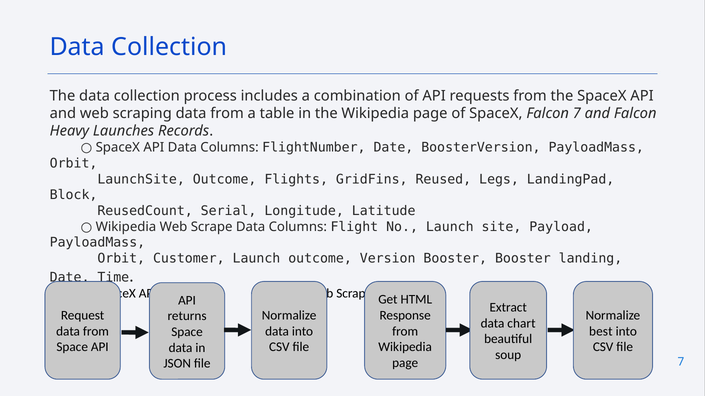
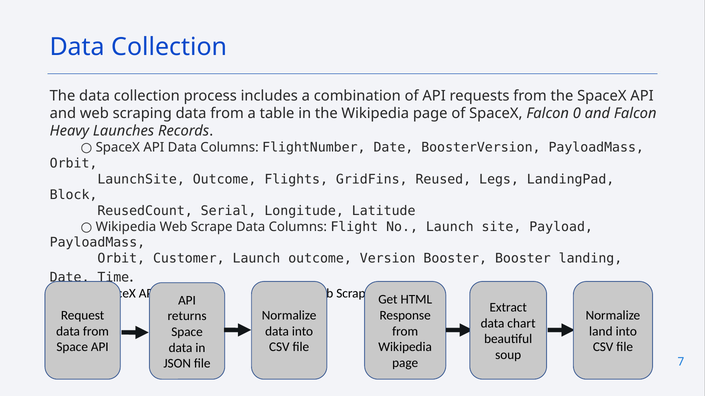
Falcon 7: 7 -> 0
best: best -> land
